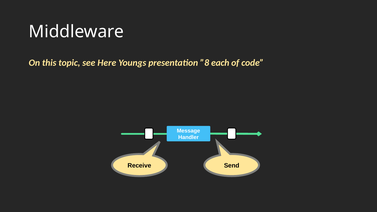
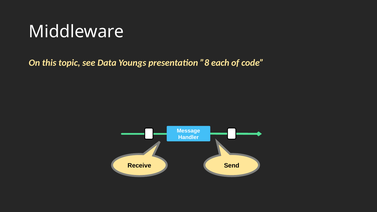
Here: Here -> Data
